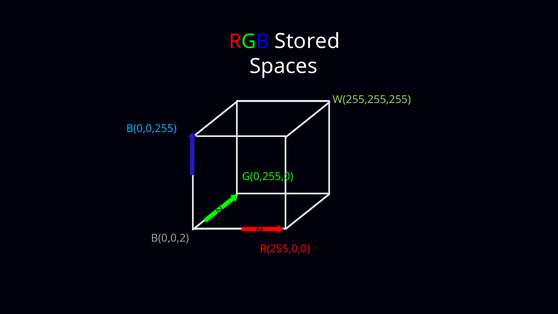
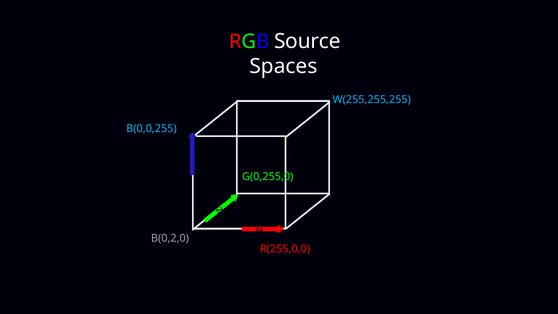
Stored: Stored -> Source
W(255,255,255 colour: light green -> light blue
B(0,0,2: B(0,0,2 -> B(0,2,0
